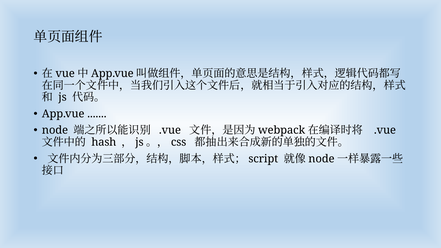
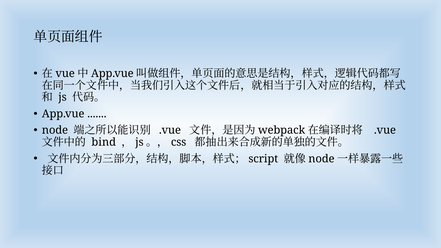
hash: hash -> bind
